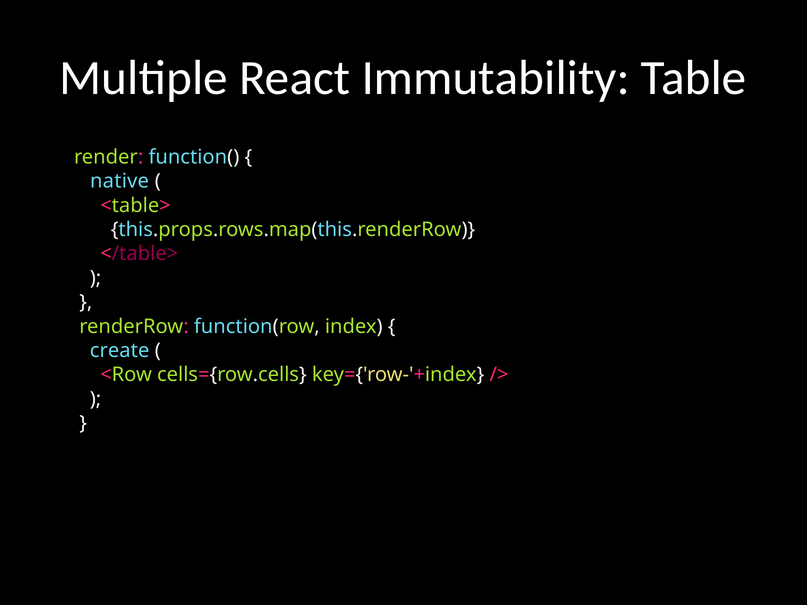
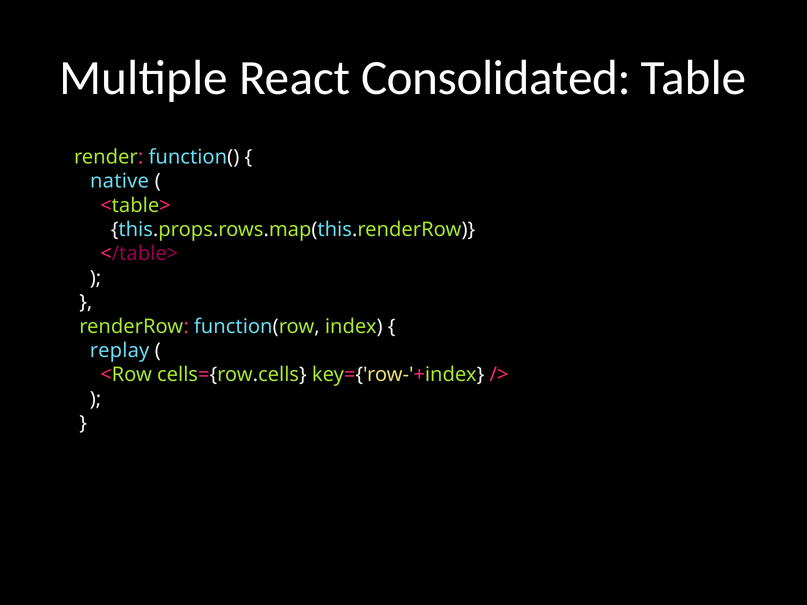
Immutability: Immutability -> Consolidated
create: create -> replay
